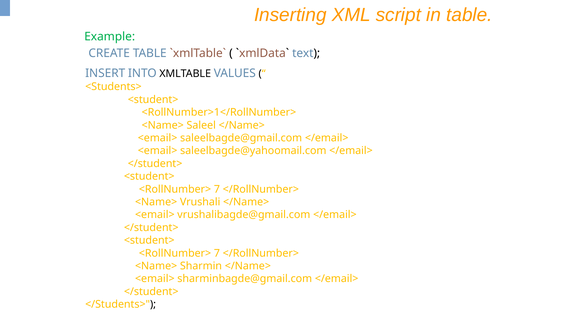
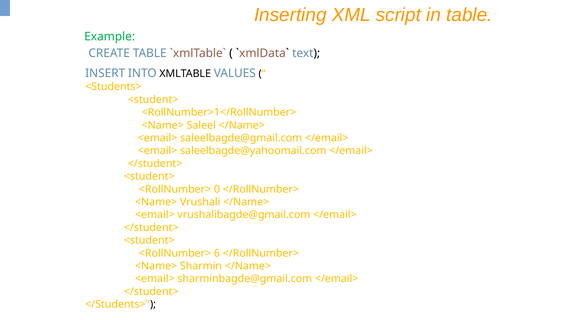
7 at (217, 189): 7 -> 0
7 at (217, 253): 7 -> 6
